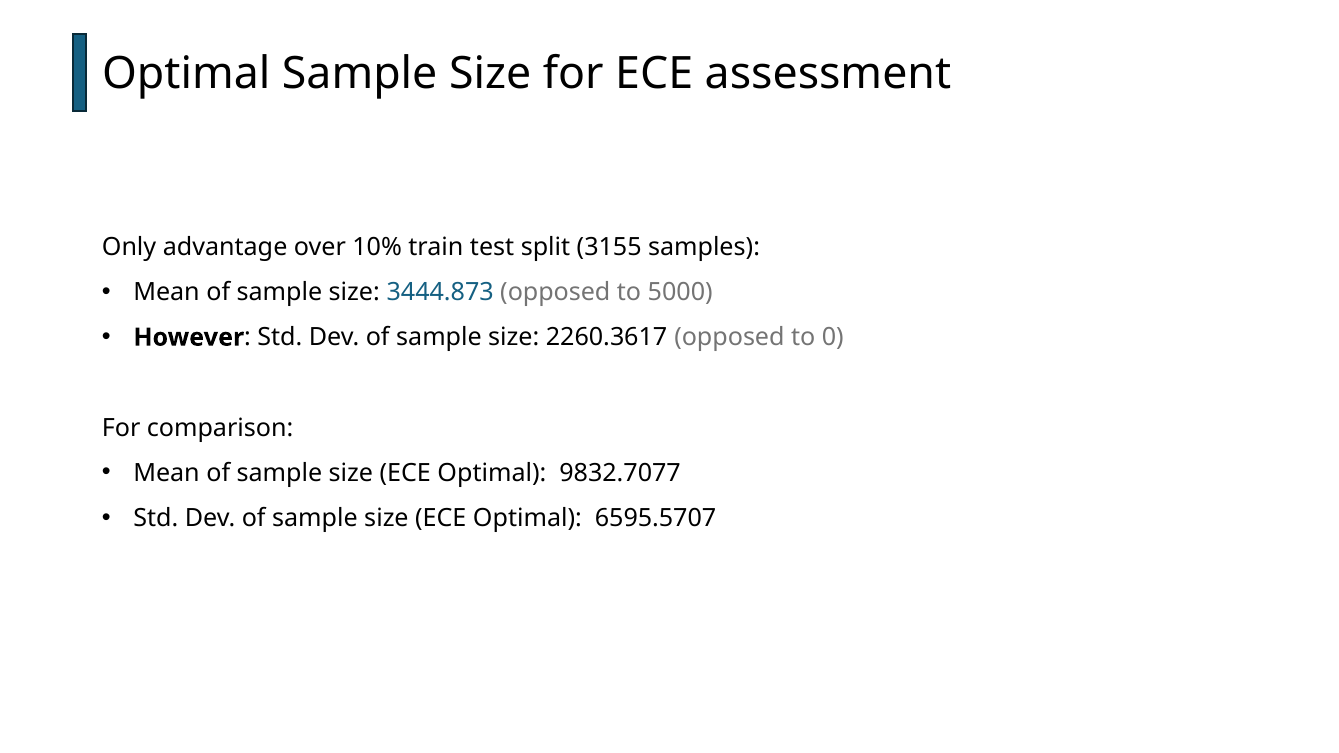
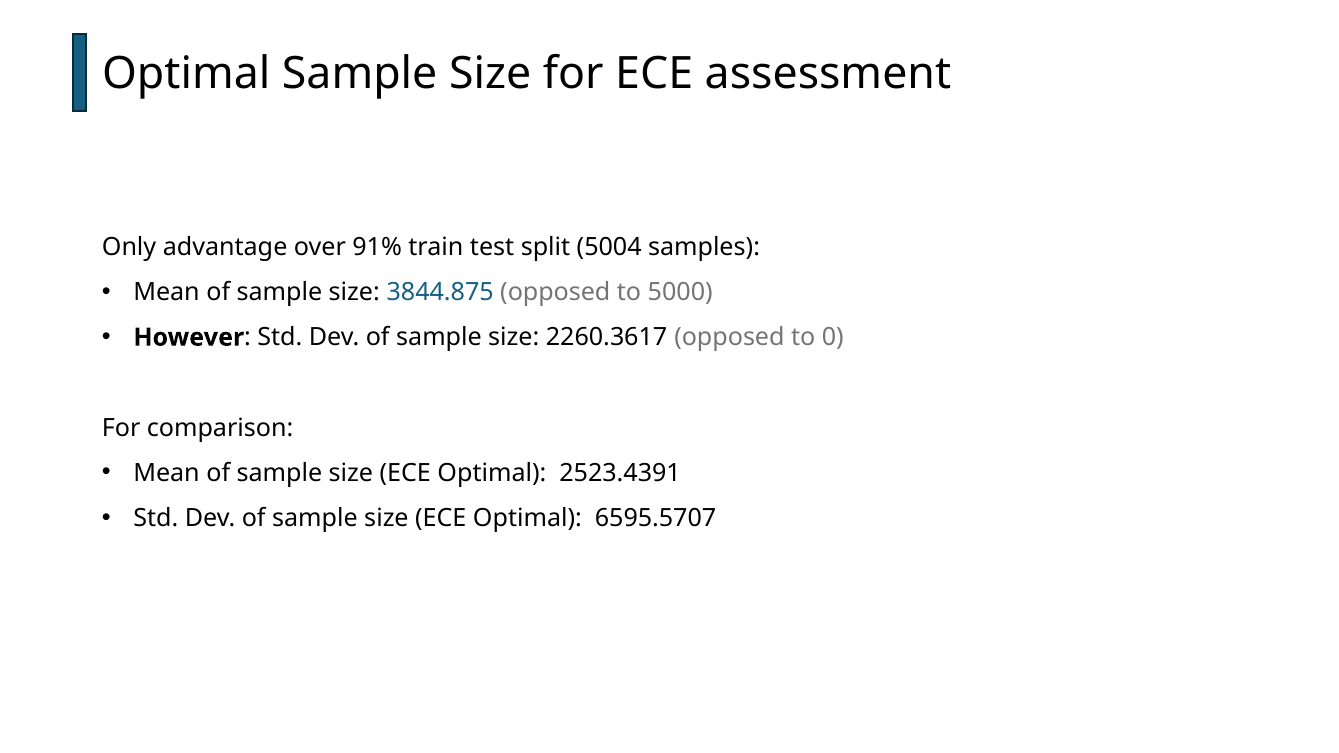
10%: 10% -> 91%
3155: 3155 -> 5004
3444.873: 3444.873 -> 3844.875
9832.7077: 9832.7077 -> 2523.4391
